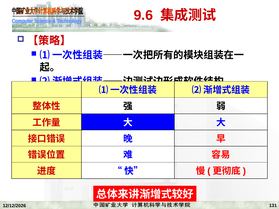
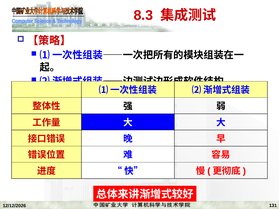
9.6: 9.6 -> 8.3
